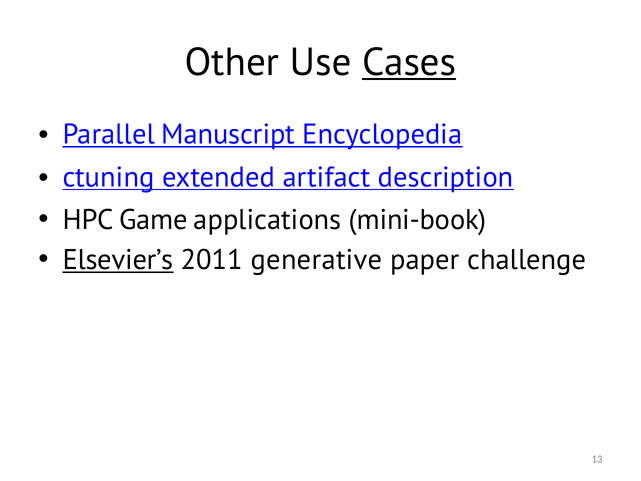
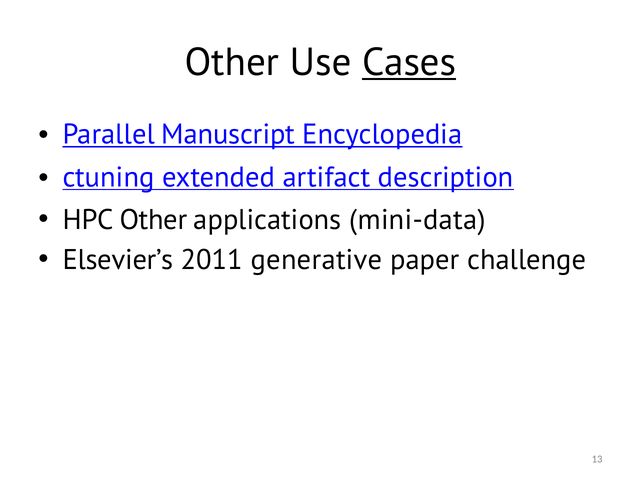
HPC Game: Game -> Other
mini-book: mini-book -> mini-data
Elsevier’s underline: present -> none
